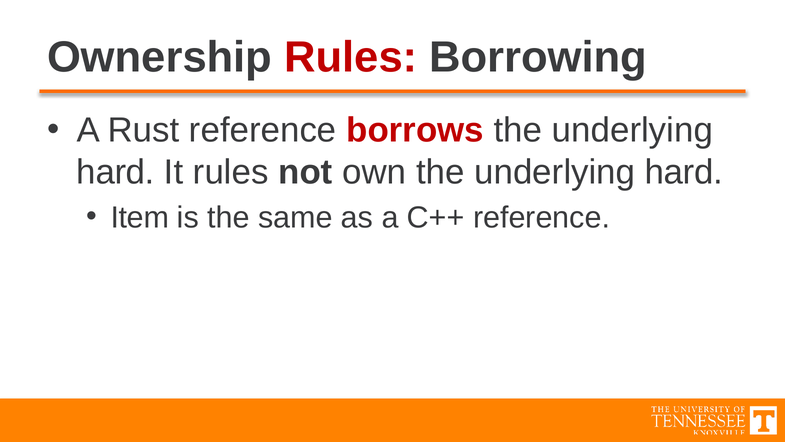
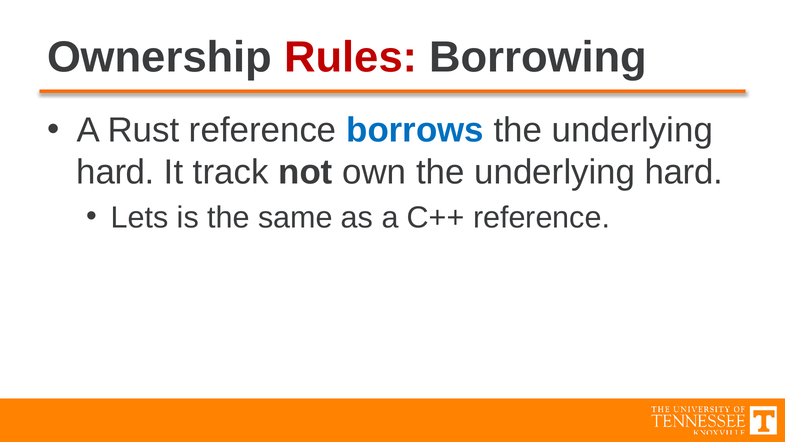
borrows colour: red -> blue
It rules: rules -> track
Item: Item -> Lets
